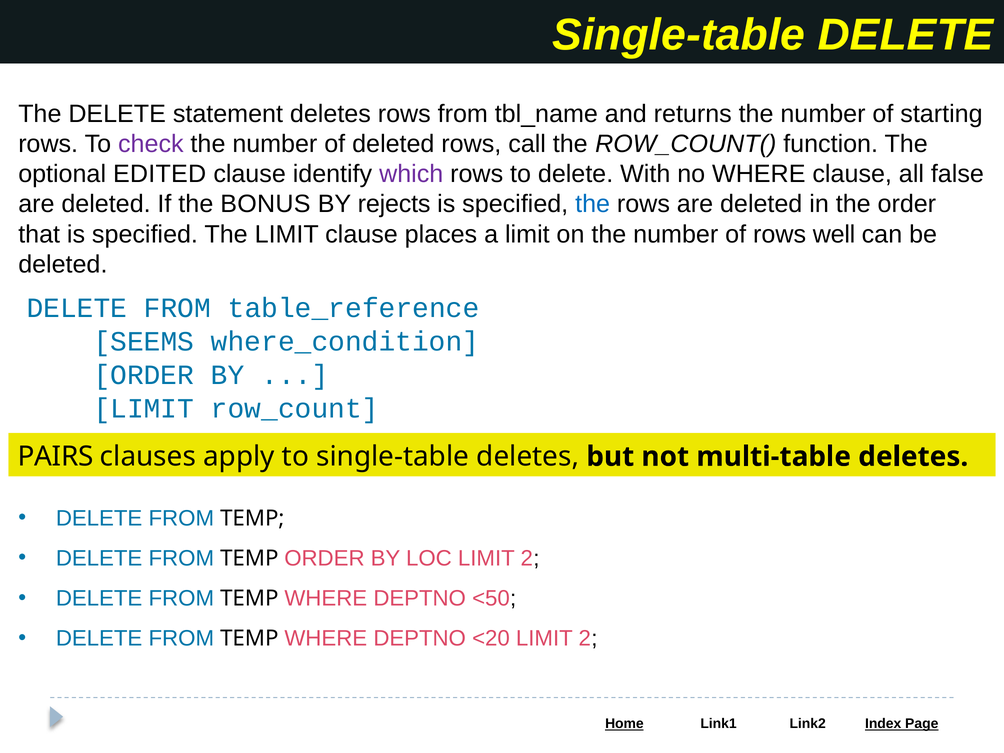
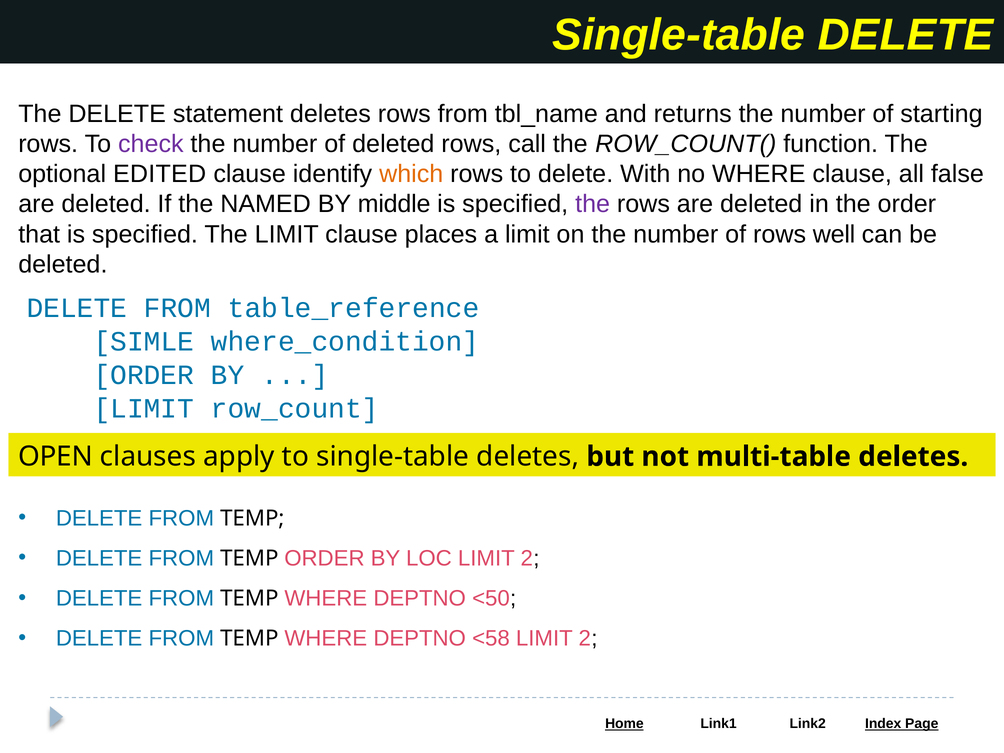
which colour: purple -> orange
BONUS: BONUS -> NAMED
rejects: rejects -> middle
the at (593, 204) colour: blue -> purple
SEEMS: SEEMS -> SIMLE
PAIRS: PAIRS -> OPEN
<20: <20 -> <58
